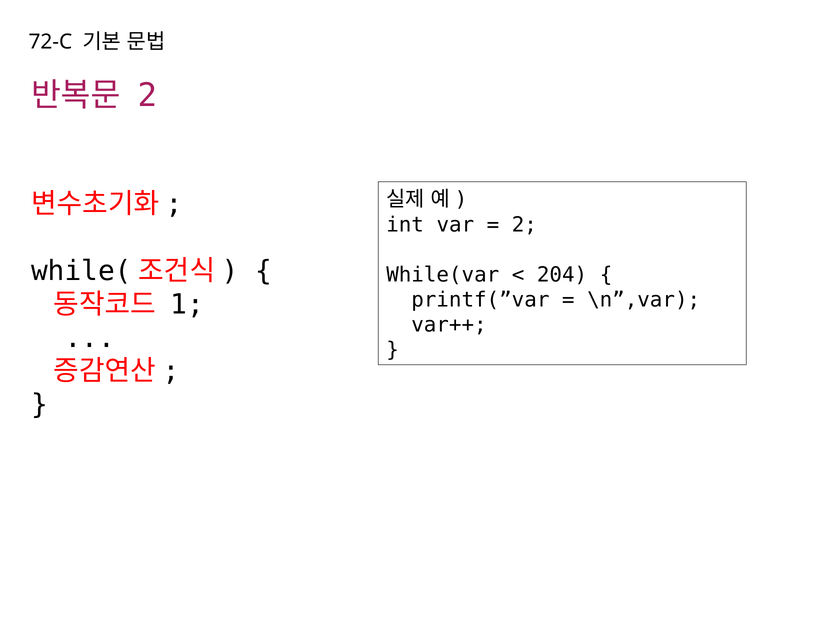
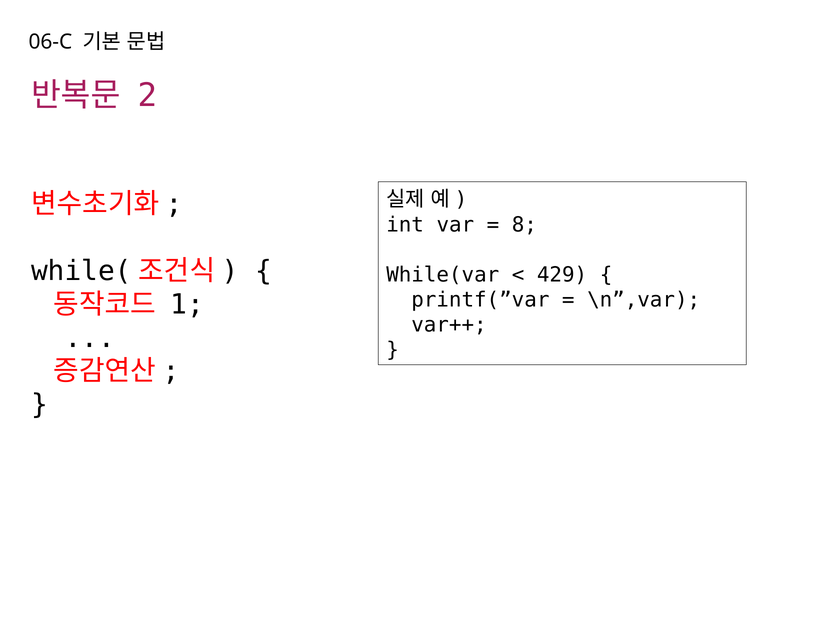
72-C: 72-C -> 06-C
2 at (524, 225): 2 -> 8
204: 204 -> 429
